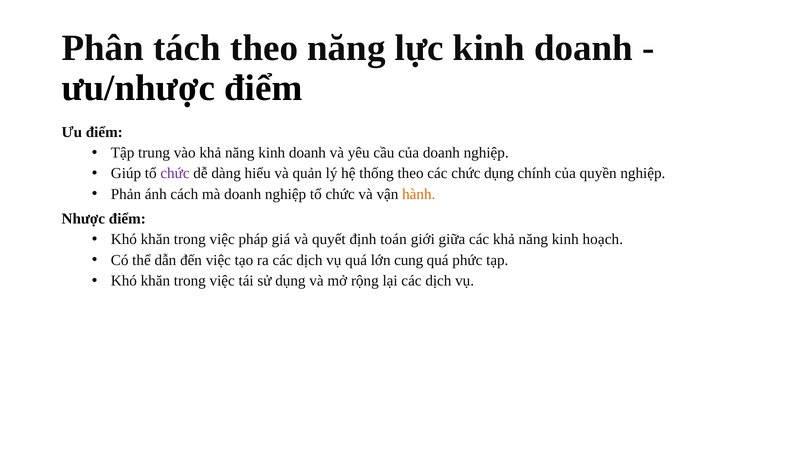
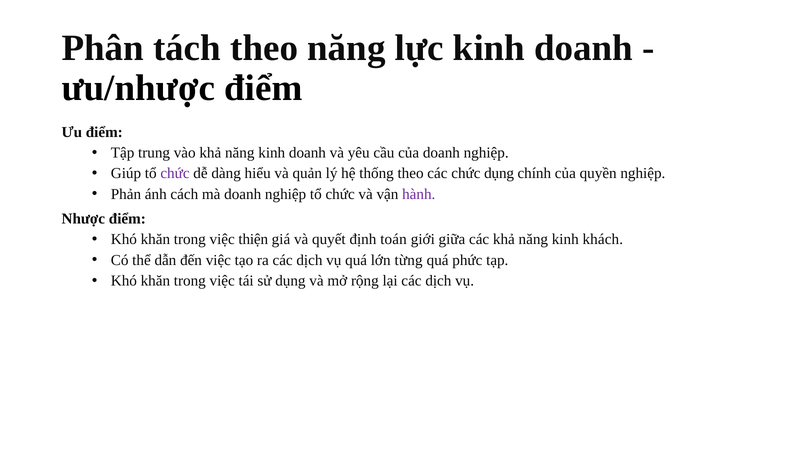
hành colour: orange -> purple
pháp: pháp -> thiện
hoạch: hoạch -> khách
cung: cung -> từng
